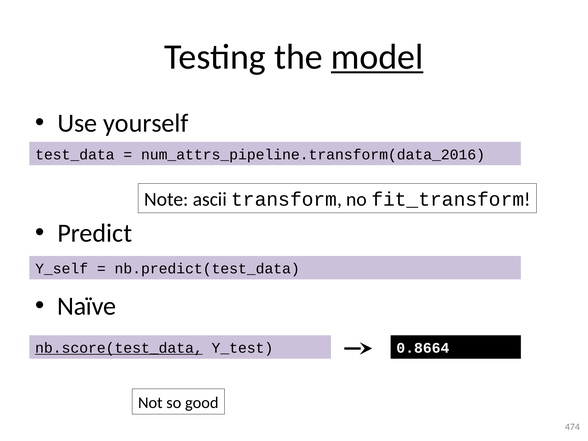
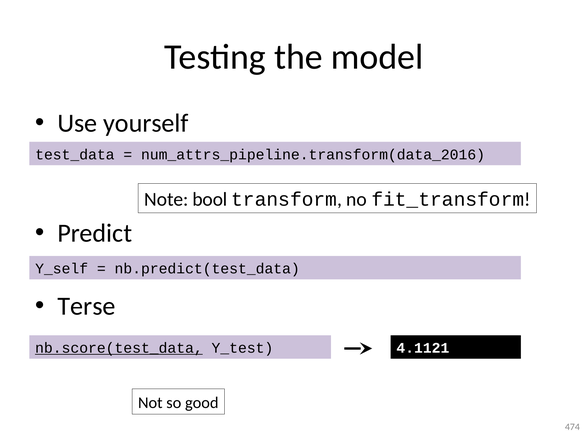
model underline: present -> none
ascii: ascii -> bool
Naïve: Naïve -> Terse
0.8664: 0.8664 -> 4.1121
